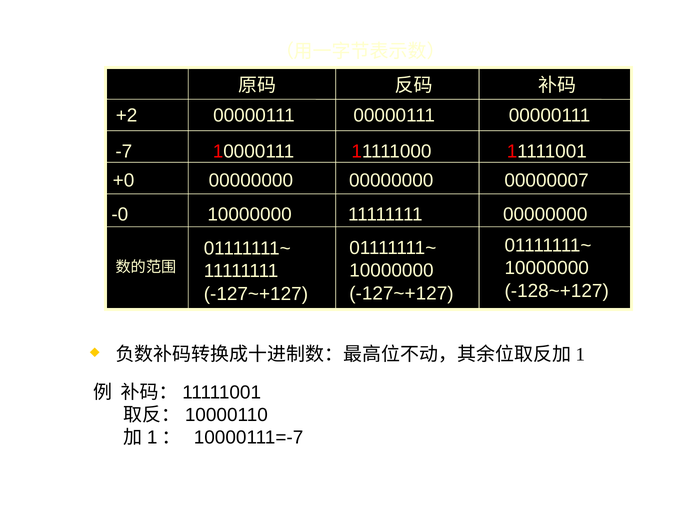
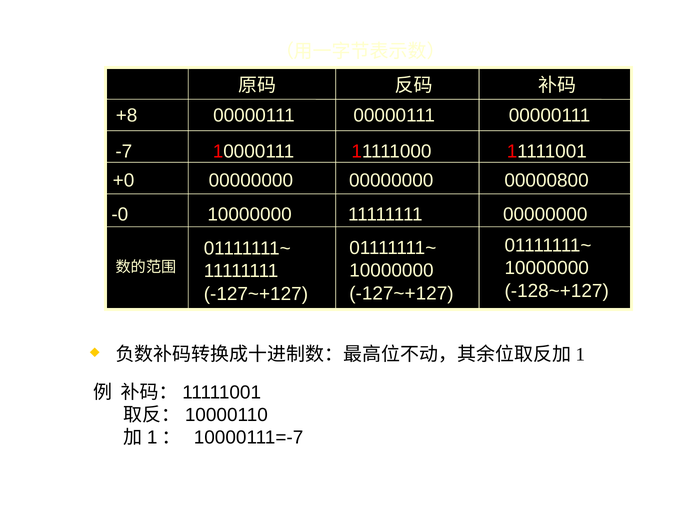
+2: +2 -> +8
00000007: 00000007 -> 00000800
